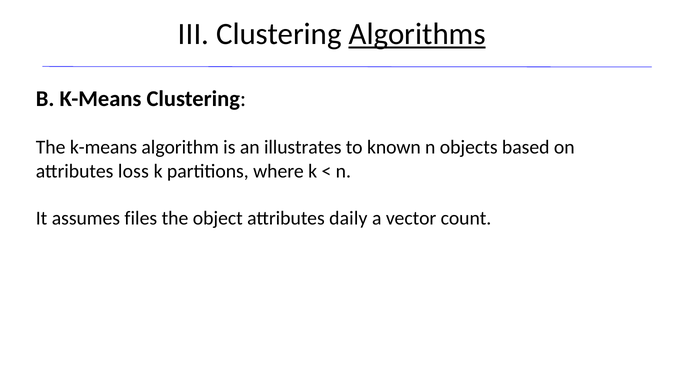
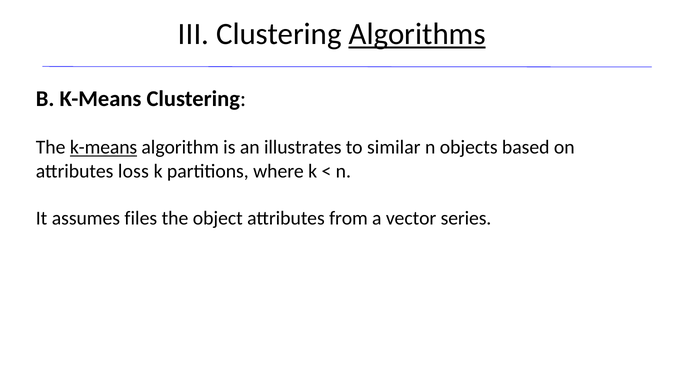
k-means at (104, 147) underline: none -> present
known: known -> similar
daily: daily -> from
count: count -> series
